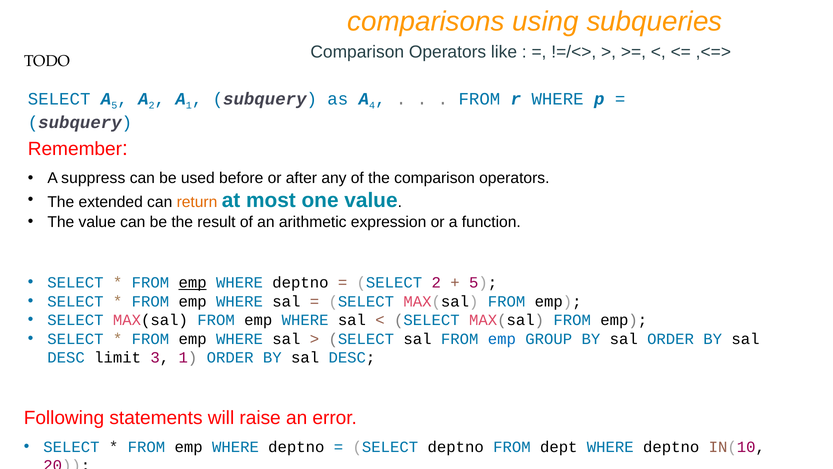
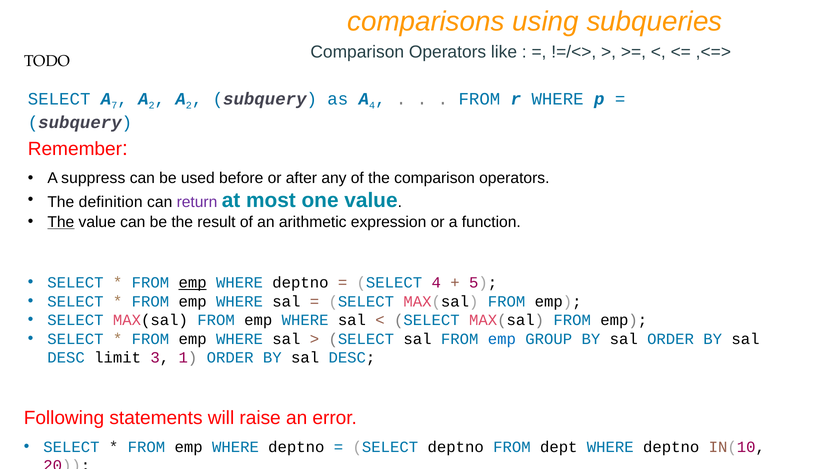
A 5: 5 -> 7
1 at (189, 106): 1 -> 2
extended: extended -> definition
return colour: orange -> purple
The at (61, 222) underline: none -> present
SELECT 2: 2 -> 4
